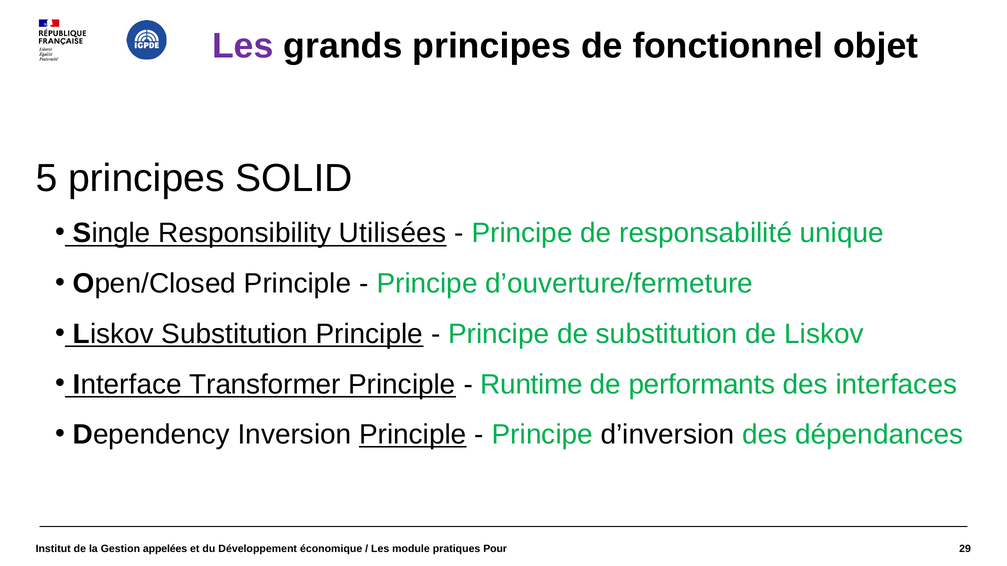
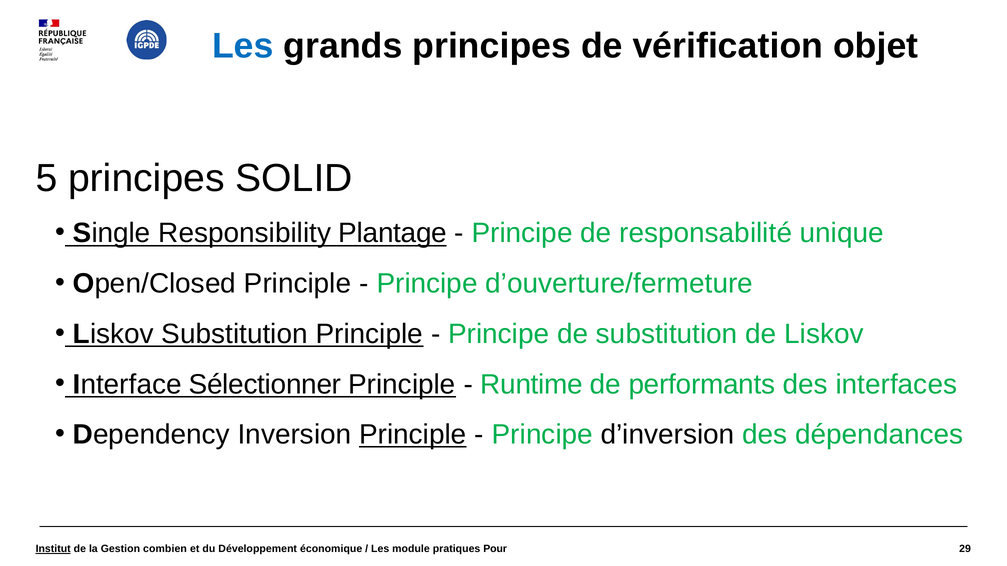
Les at (243, 46) colour: purple -> blue
fonctionnel: fonctionnel -> vérification
Utilisées: Utilisées -> Plantage
Transformer: Transformer -> Sélectionner
Institut underline: none -> present
appelées: appelées -> combien
